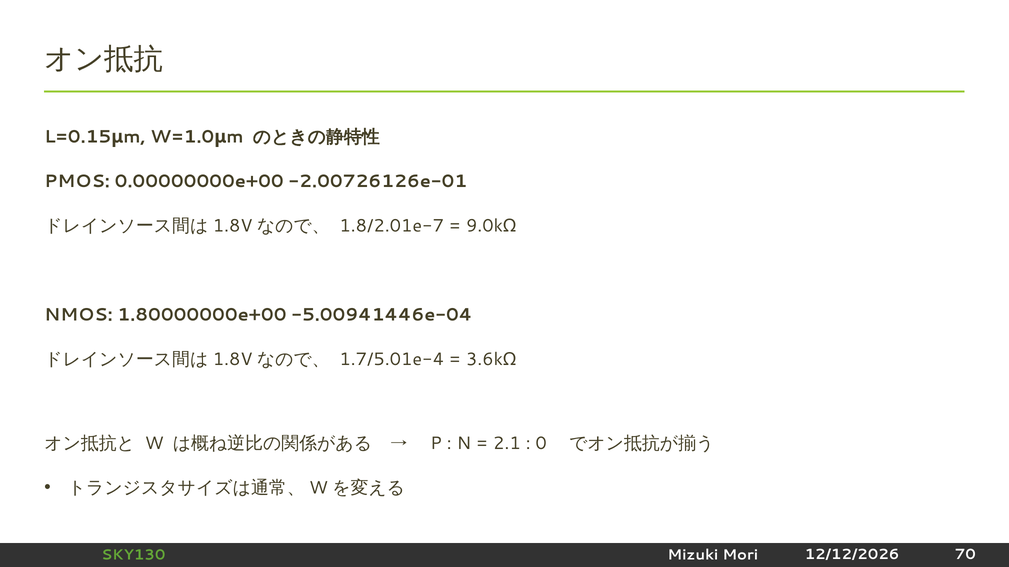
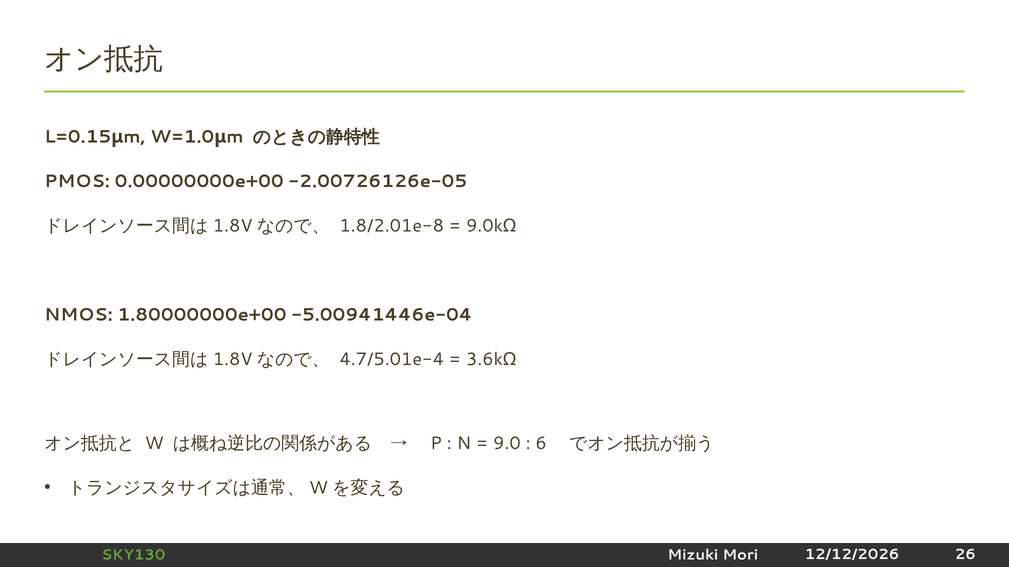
-2.00726126e-01: -2.00726126e-01 -> -2.00726126e-05
1.8/2.01e-7: 1.8/2.01e-7 -> 1.8/2.01e-8
1.7/5.01e-4: 1.7/5.01e-4 -> 4.7/5.01e-4
2.1: 2.1 -> 9.0
0: 0 -> 6
70: 70 -> 26
